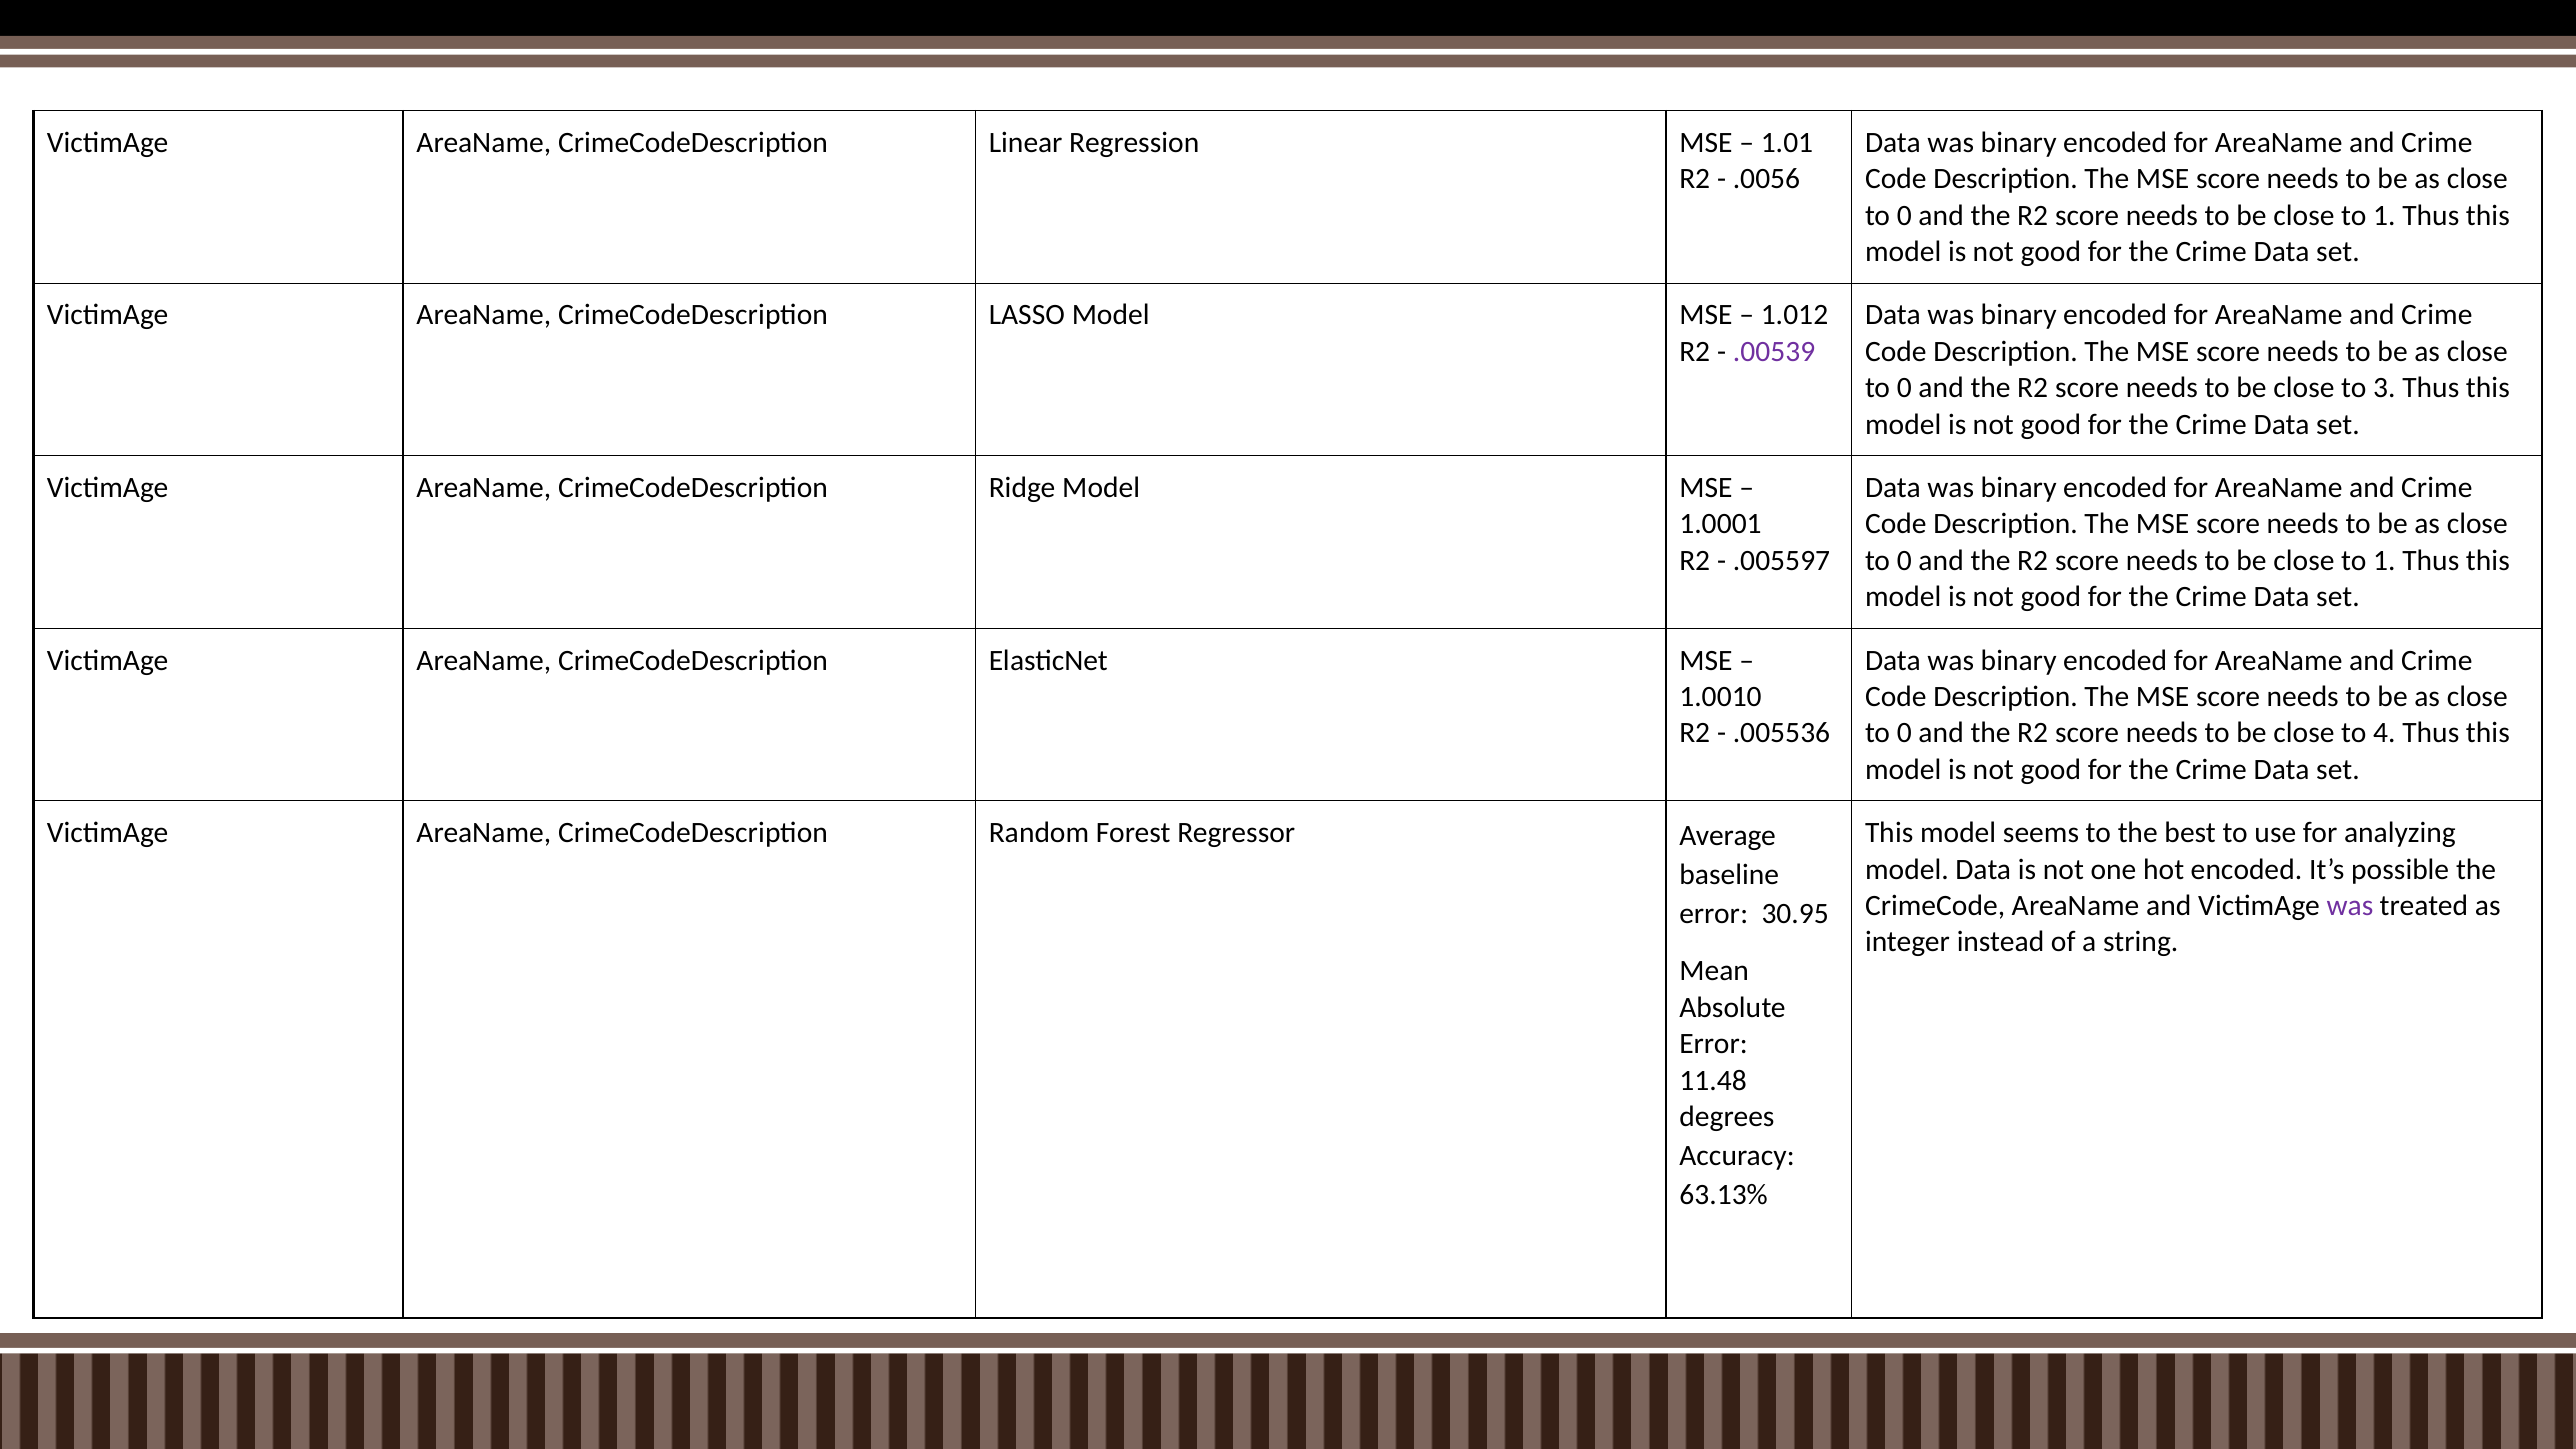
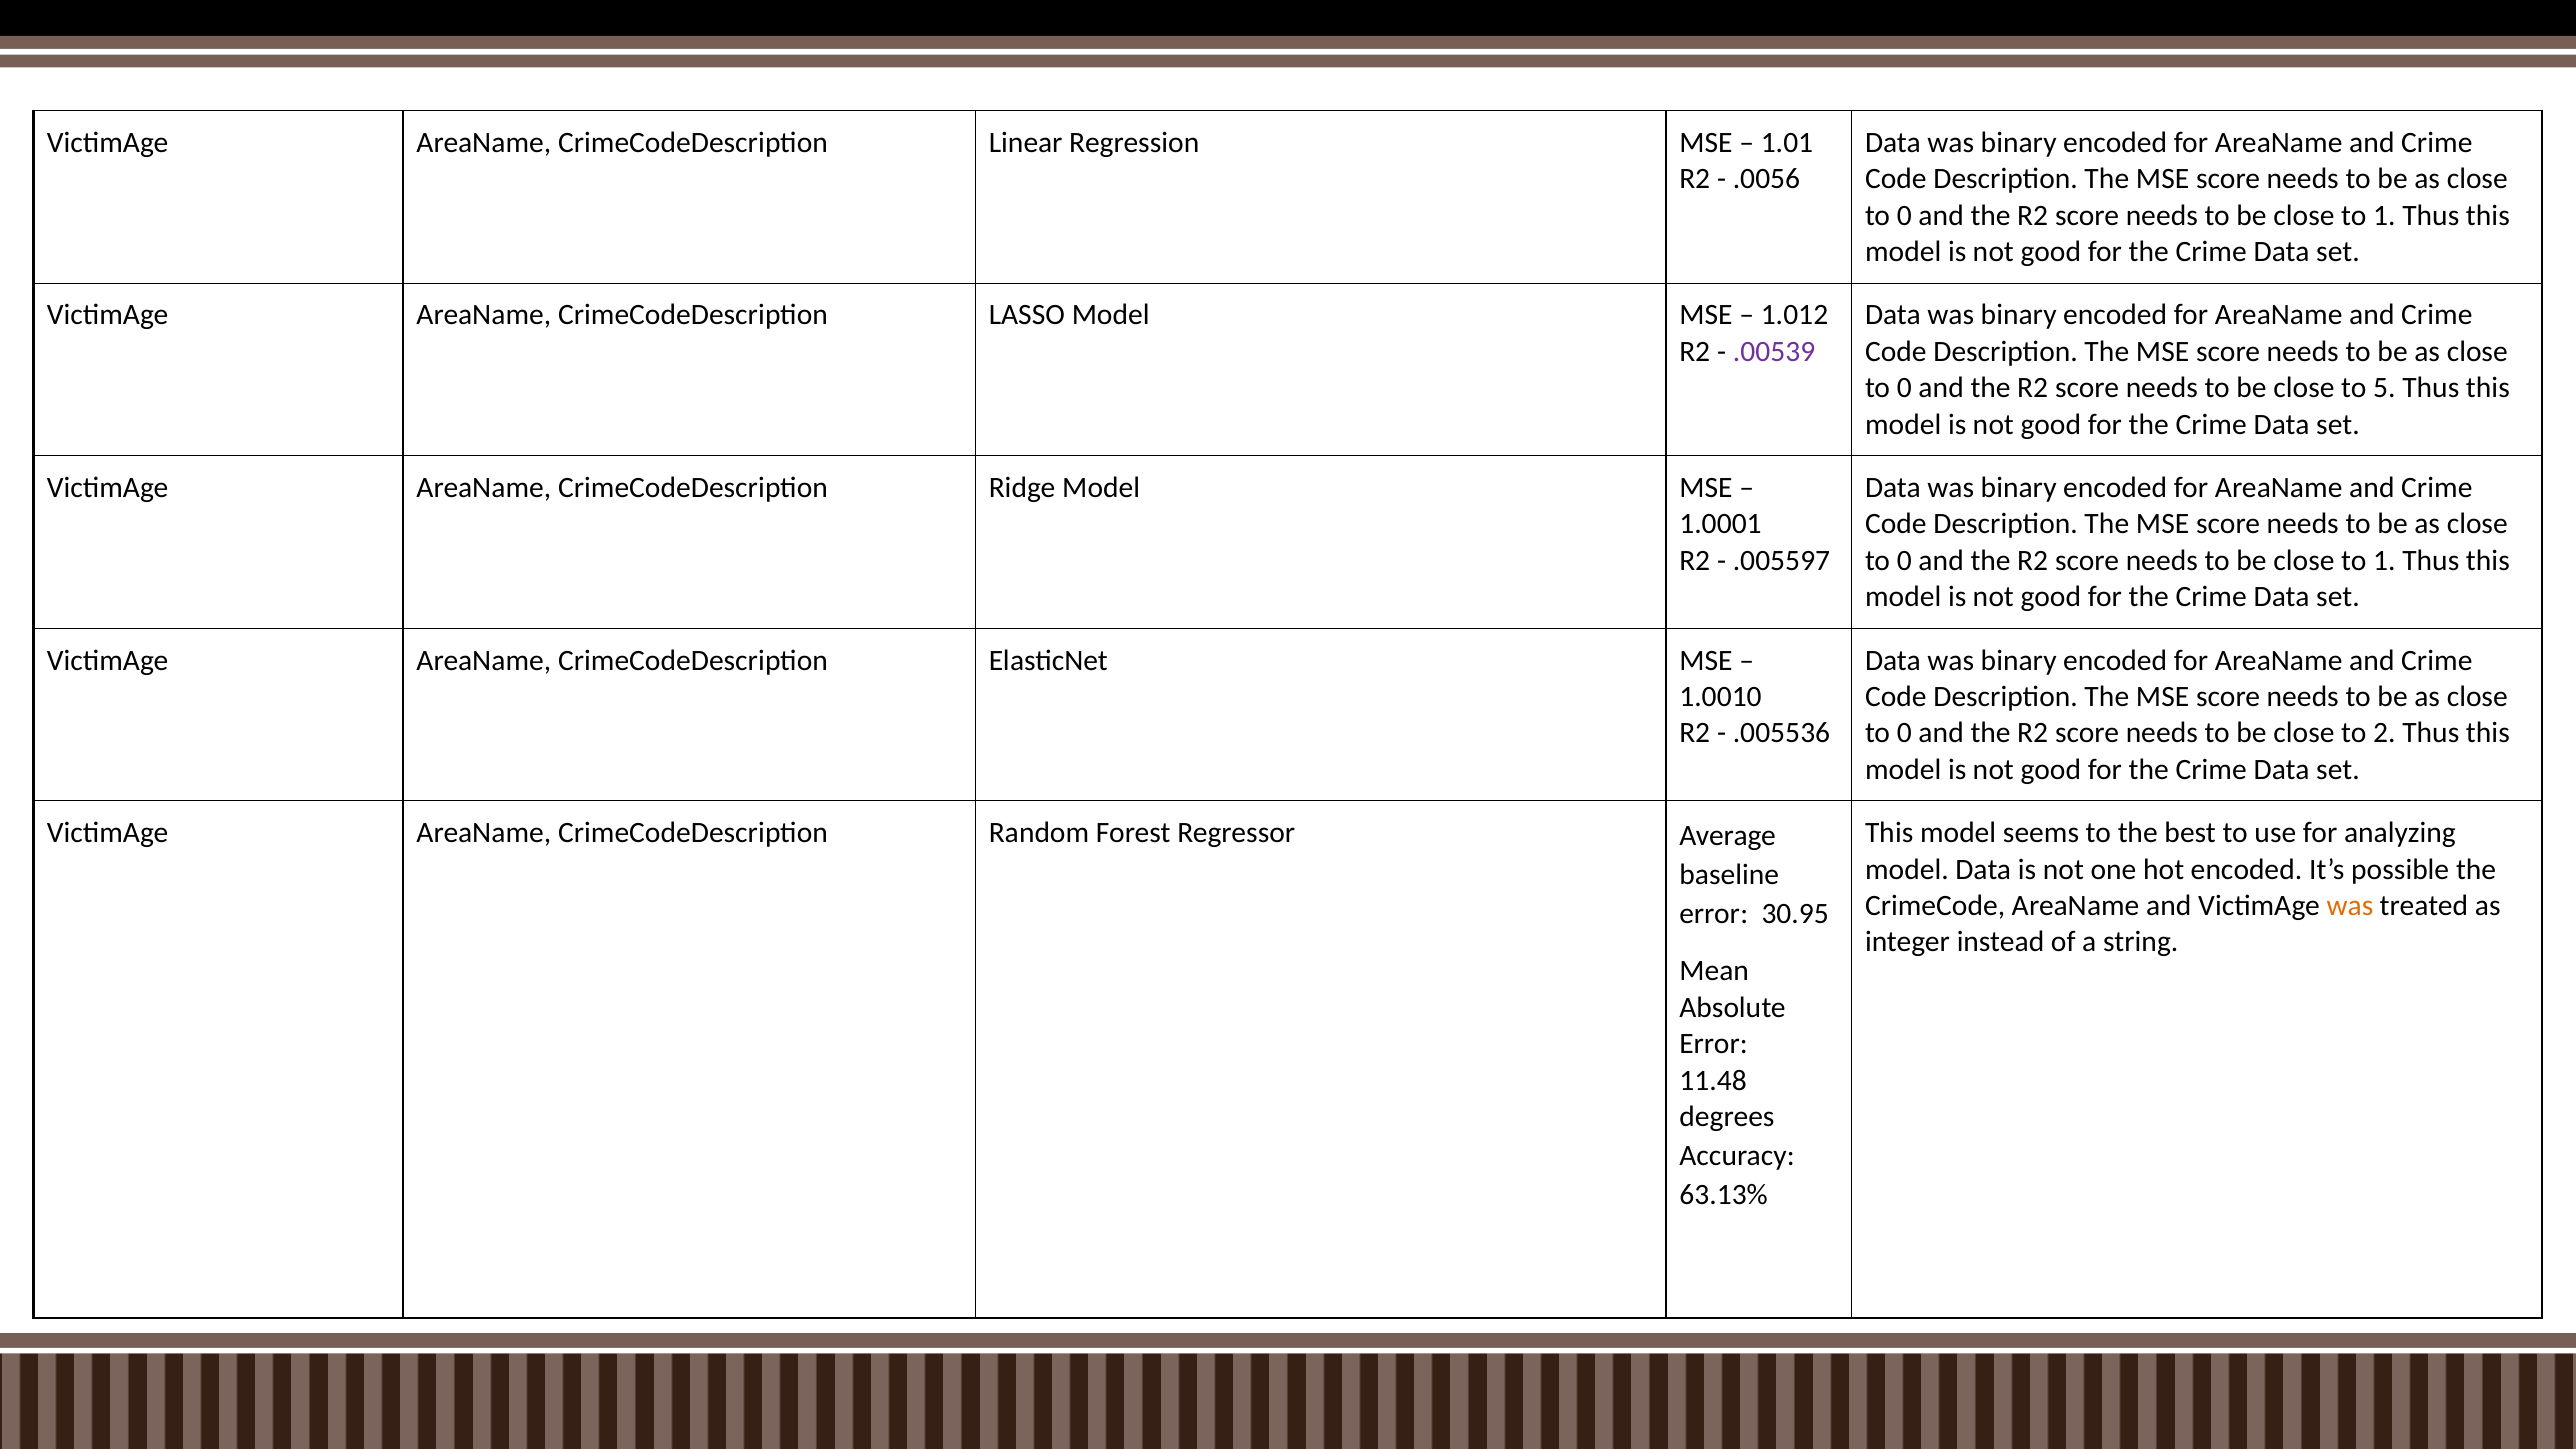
3: 3 -> 5
4: 4 -> 2
was at (2350, 906) colour: purple -> orange
